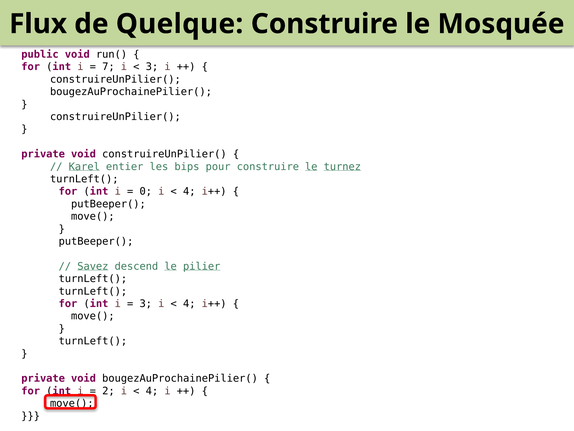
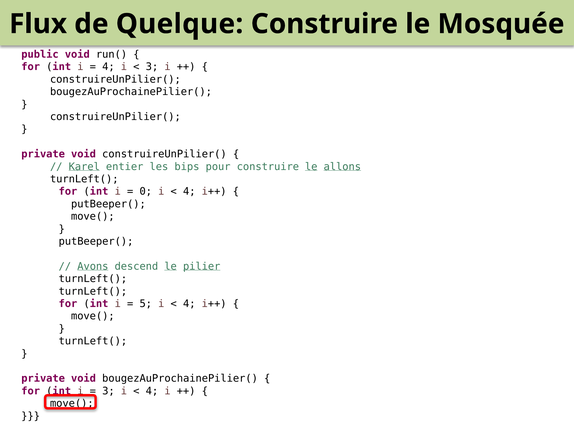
7 at (108, 67): 7 -> 4
turnez: turnez -> allons
Savez: Savez -> Avons
3 at (146, 303): 3 -> 5
2 at (108, 391): 2 -> 3
